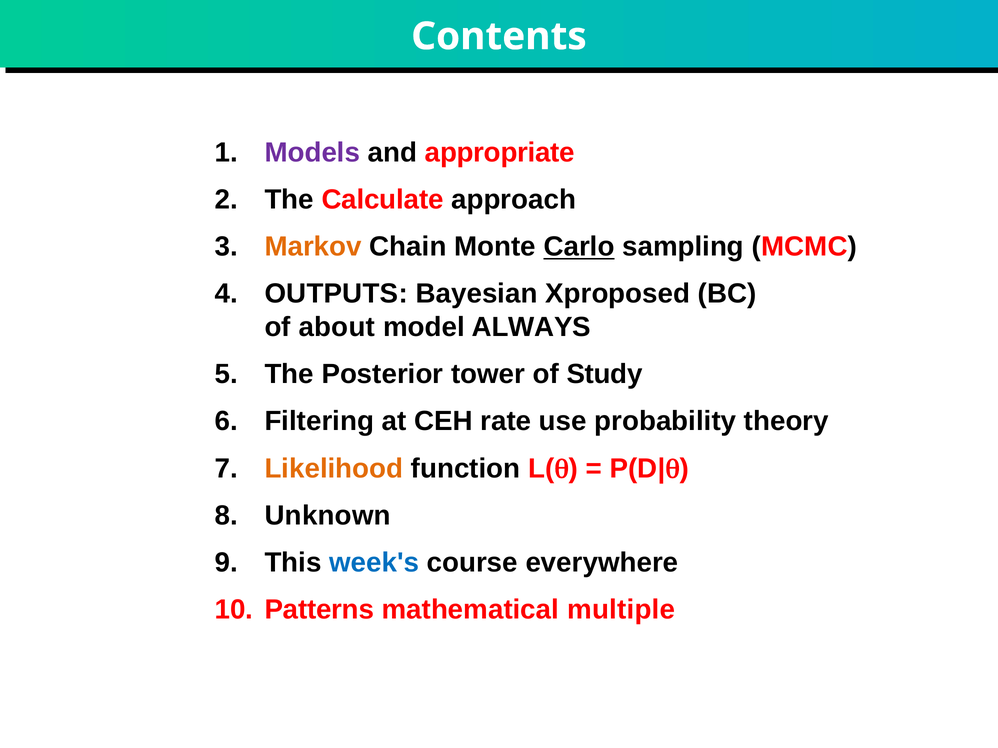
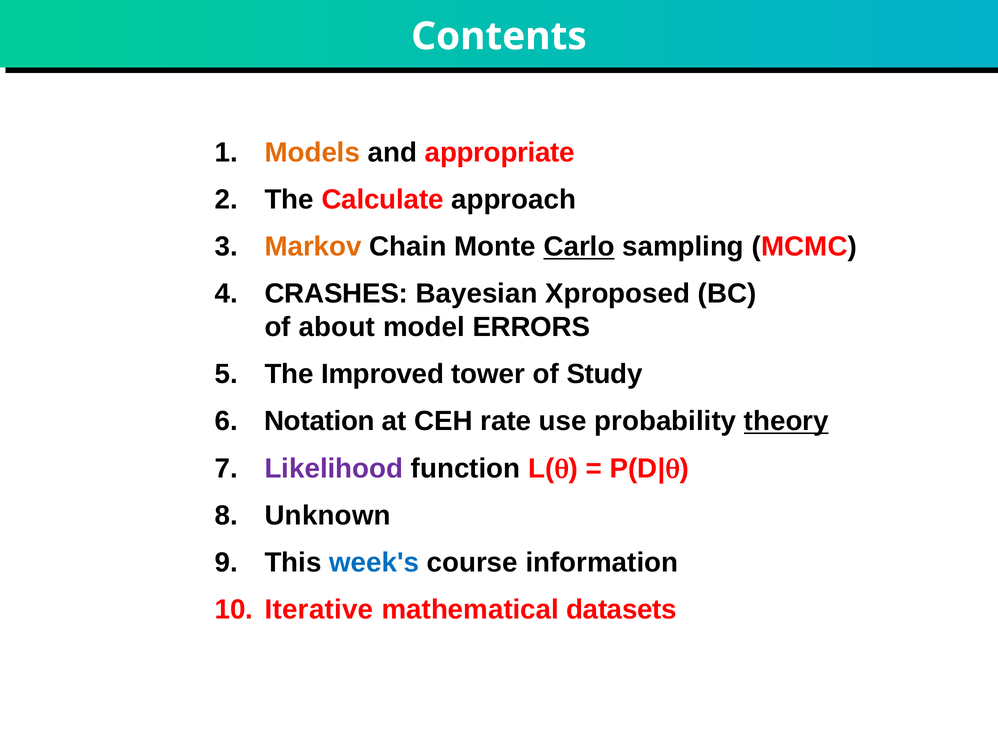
Models colour: purple -> orange
OUTPUTS: OUTPUTS -> CRASHES
ALWAYS: ALWAYS -> ERRORS
Posterior: Posterior -> Improved
Filtering: Filtering -> Notation
theory underline: none -> present
Likelihood colour: orange -> purple
everywhere: everywhere -> information
Patterns: Patterns -> Iterative
multiple: multiple -> datasets
